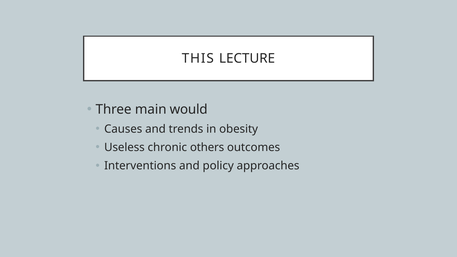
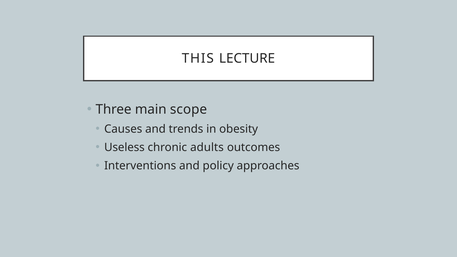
would: would -> scope
others: others -> adults
